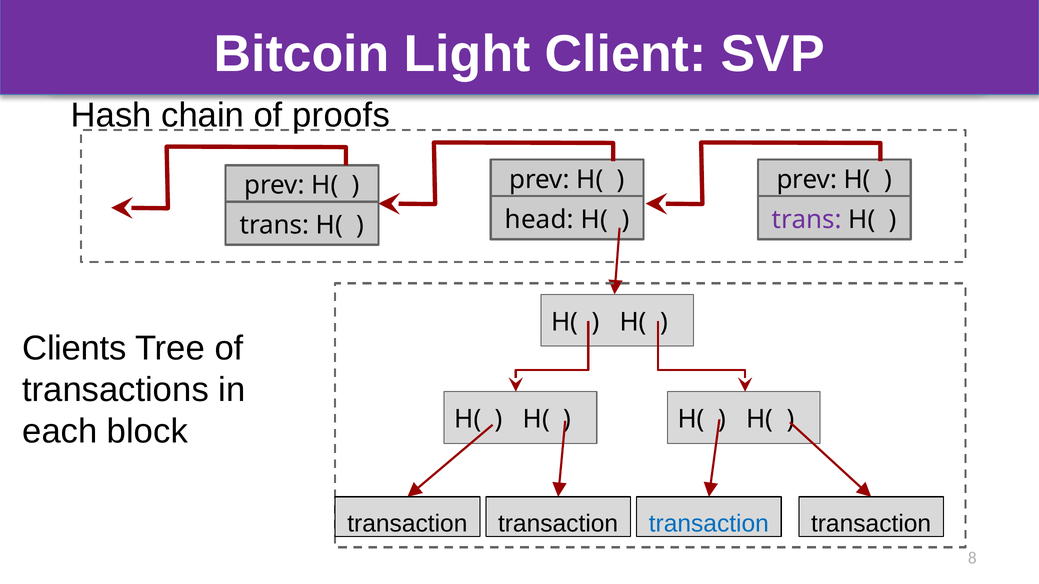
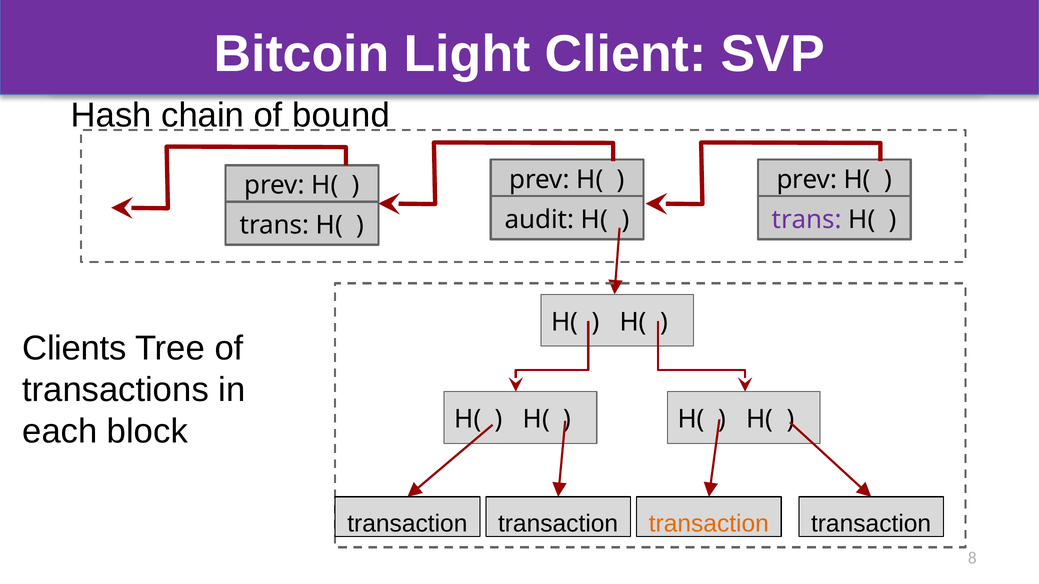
proofs: proofs -> bound
head: head -> audit
transaction at (709, 524) colour: blue -> orange
